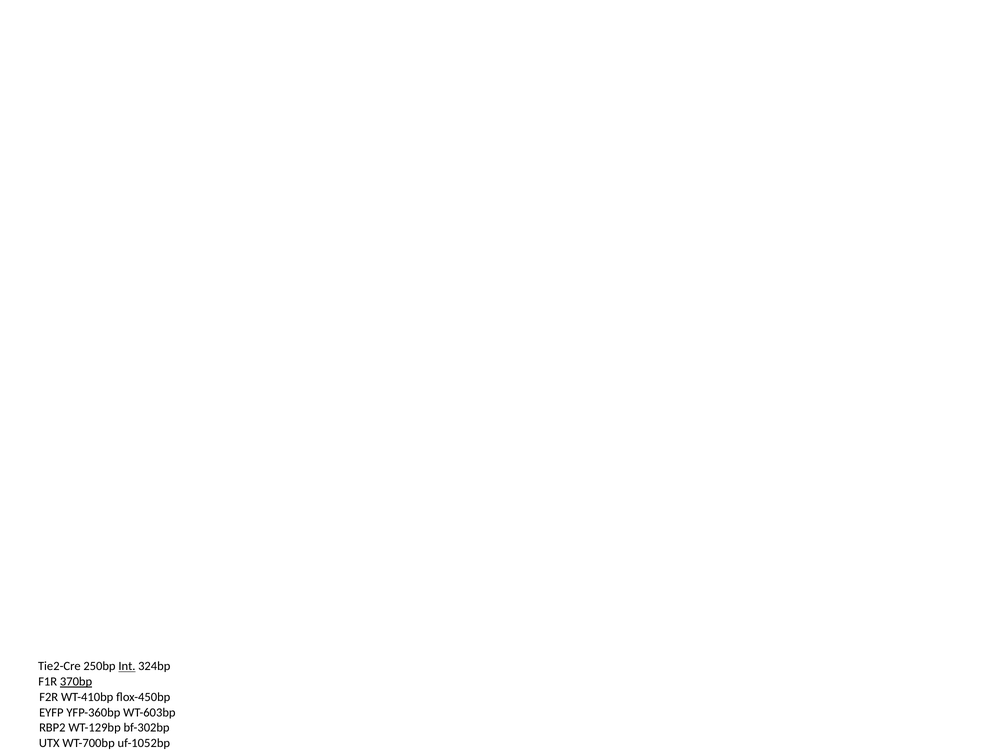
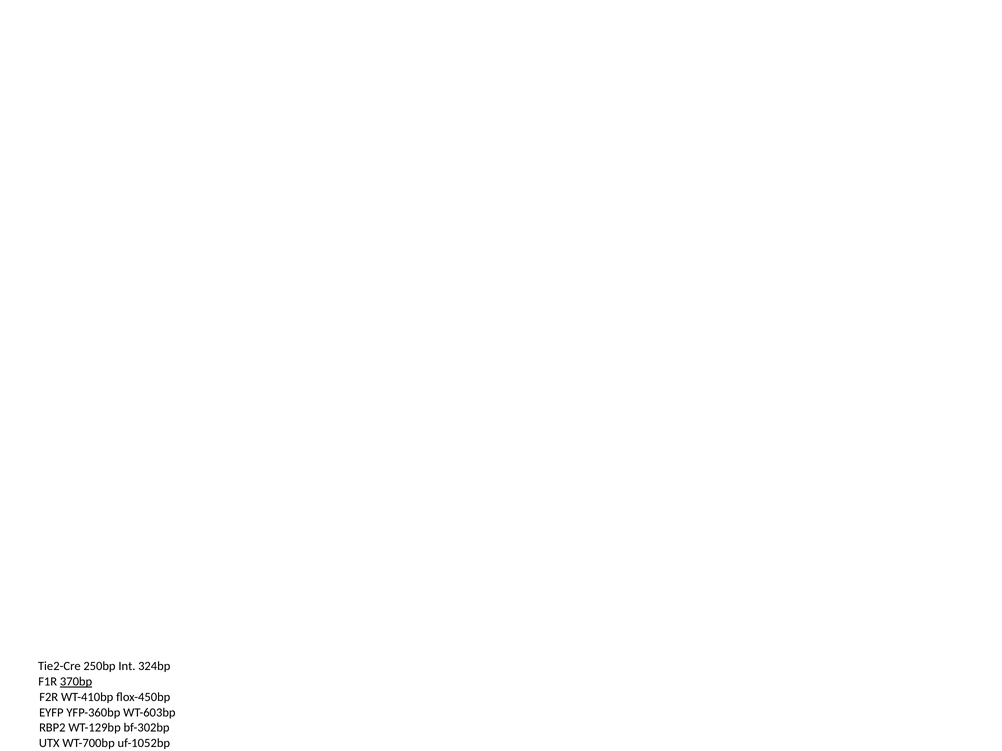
Int underline: present -> none
